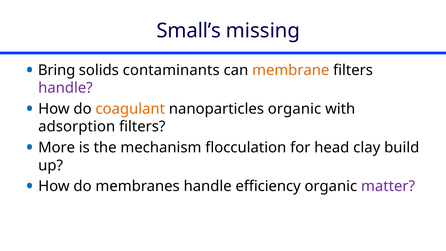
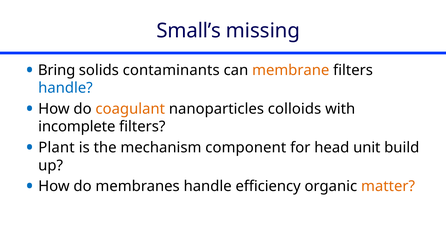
handle at (65, 88) colour: purple -> blue
nanoparticles organic: organic -> colloids
adsorption: adsorption -> incomplete
More: More -> Plant
flocculation: flocculation -> component
clay: clay -> unit
matter colour: purple -> orange
